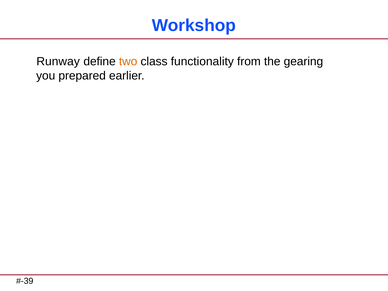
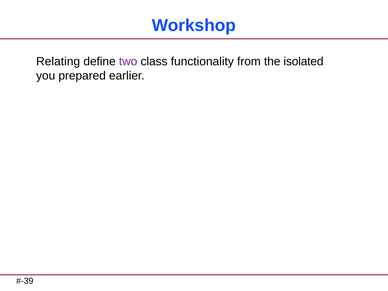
Runway: Runway -> Relating
two colour: orange -> purple
gearing: gearing -> isolated
